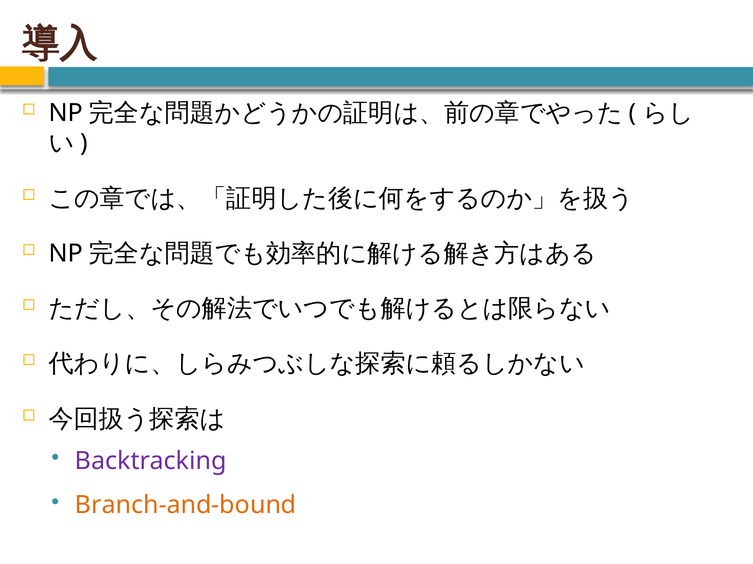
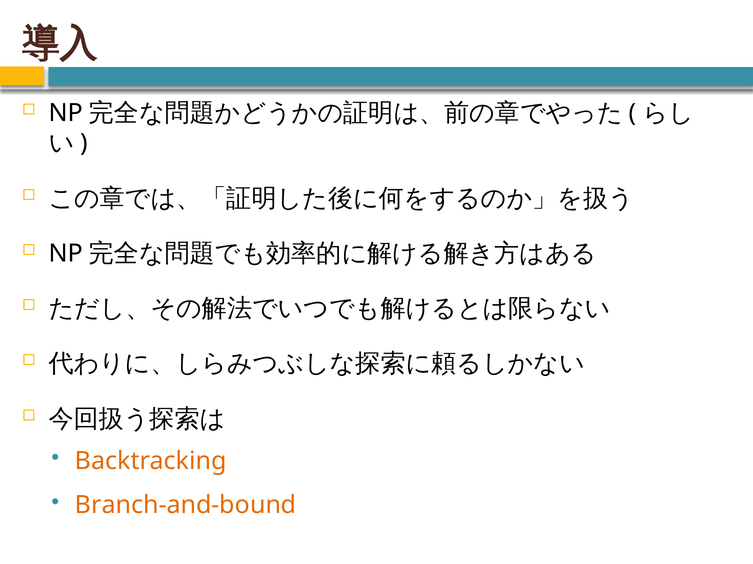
Backtracking colour: purple -> orange
